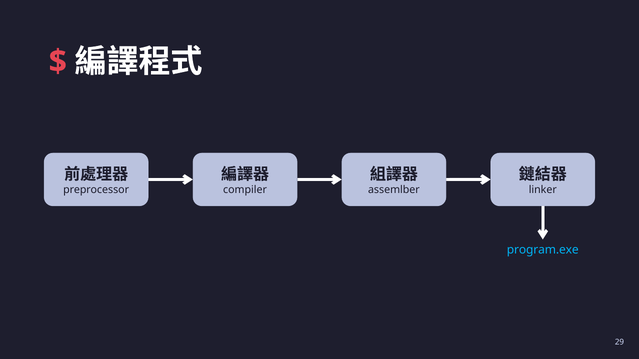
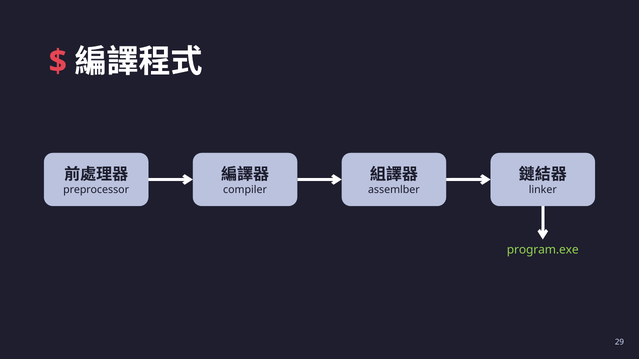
program.exe colour: light blue -> light green
